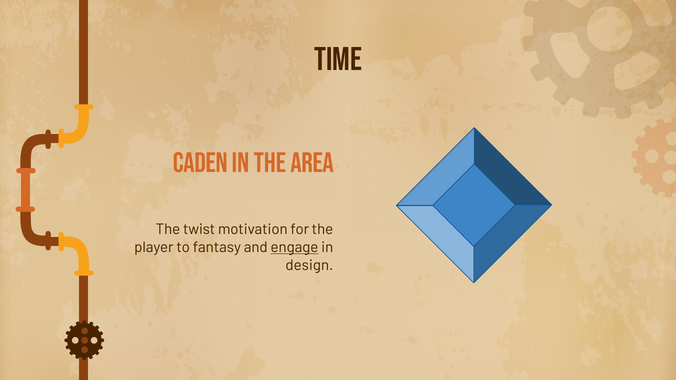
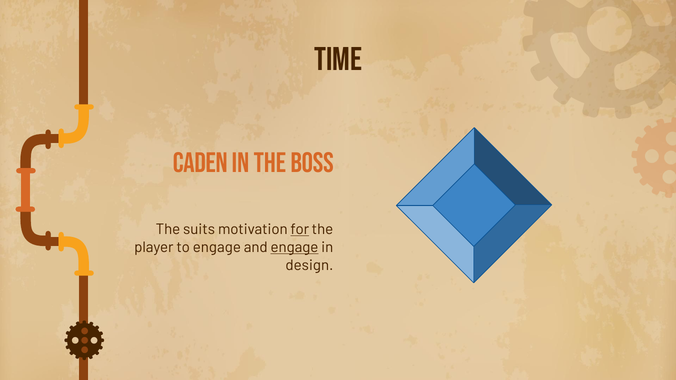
area: area -> boss
twist: twist -> suits
for underline: none -> present
to fantasy: fantasy -> engage
